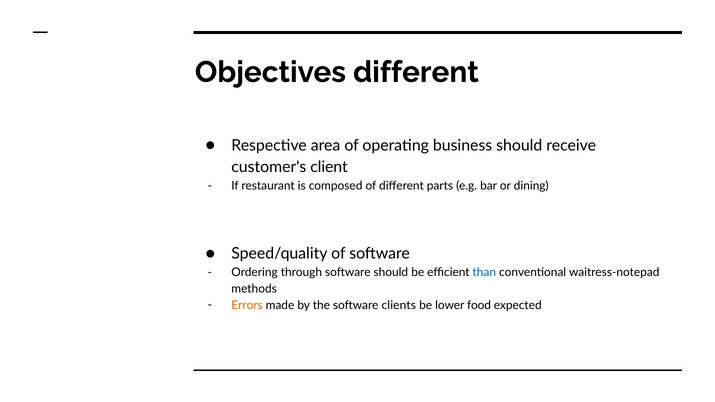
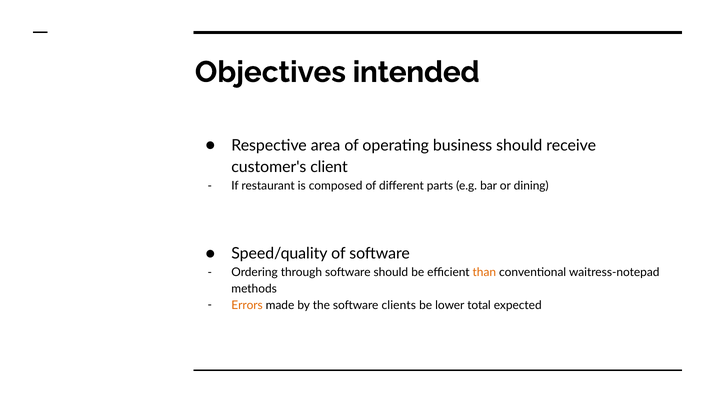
Objectives different: different -> intended
than colour: blue -> orange
food: food -> total
